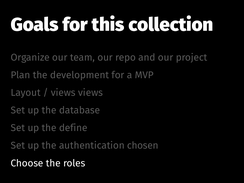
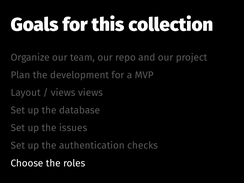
define: define -> issues
chosen: chosen -> checks
